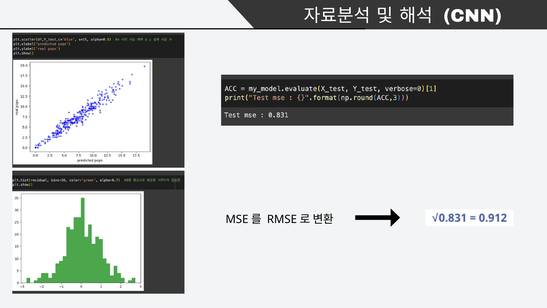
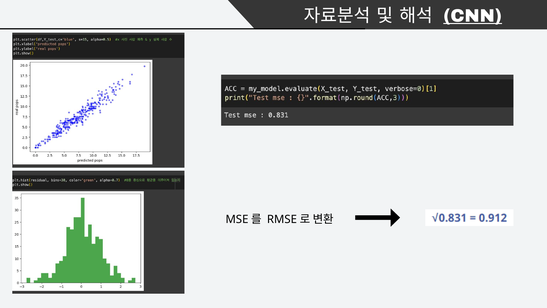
CNN underline: none -> present
